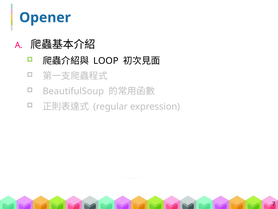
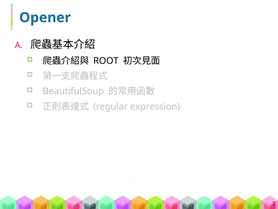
LOOP: LOOP -> ROOT
